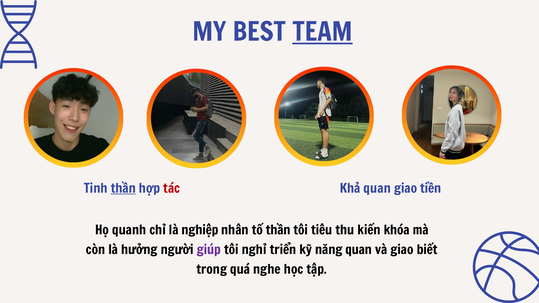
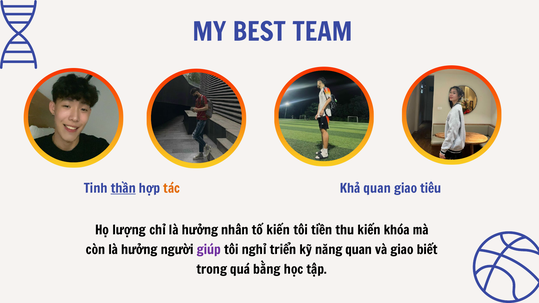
TEAM underline: present -> none
tác colour: red -> orange
tiền: tiền -> tiêu
quanh: quanh -> lượng
chỉ là nghiệp: nghiệp -> hưởng
tố thần: thần -> kiến
tiêu: tiêu -> tiền
nghe: nghe -> bằng
